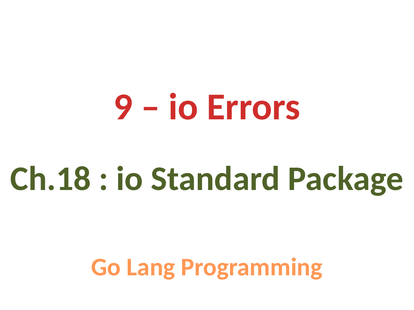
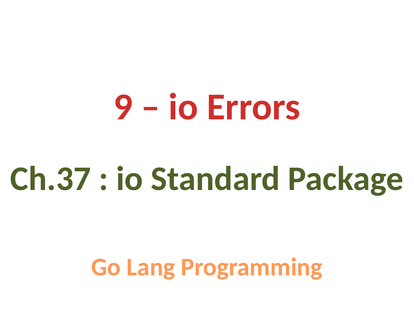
Ch.18: Ch.18 -> Ch.37
